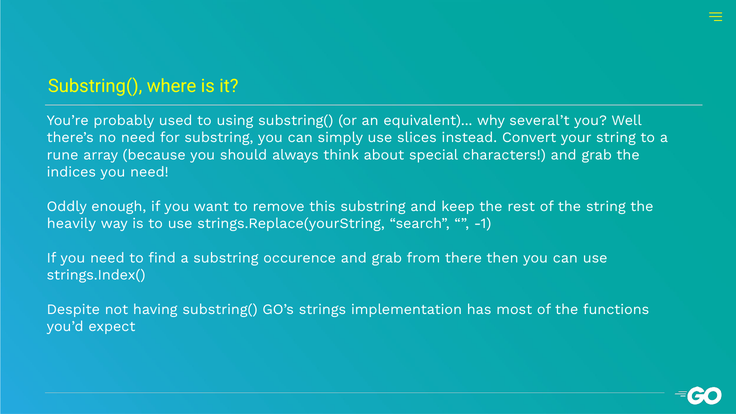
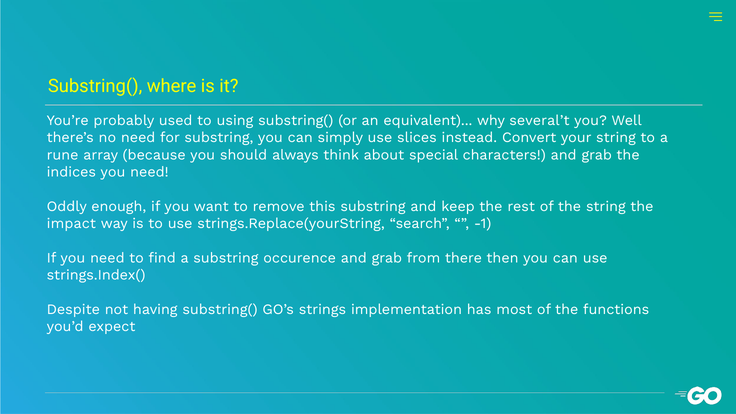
heavily: heavily -> impact
